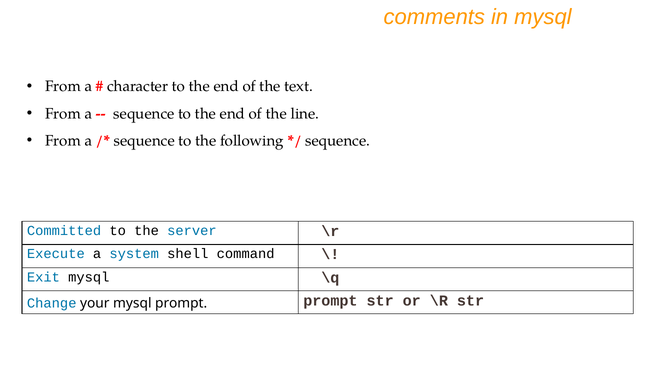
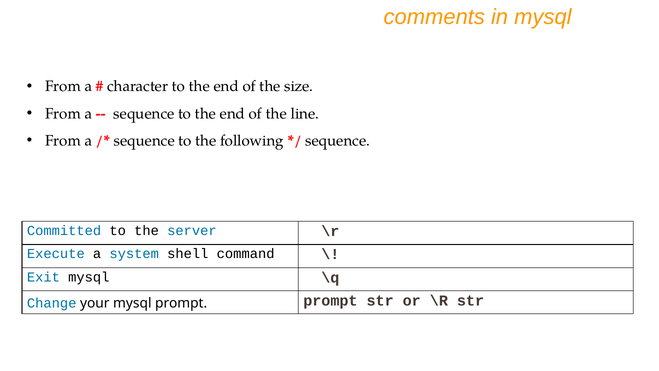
text: text -> size
